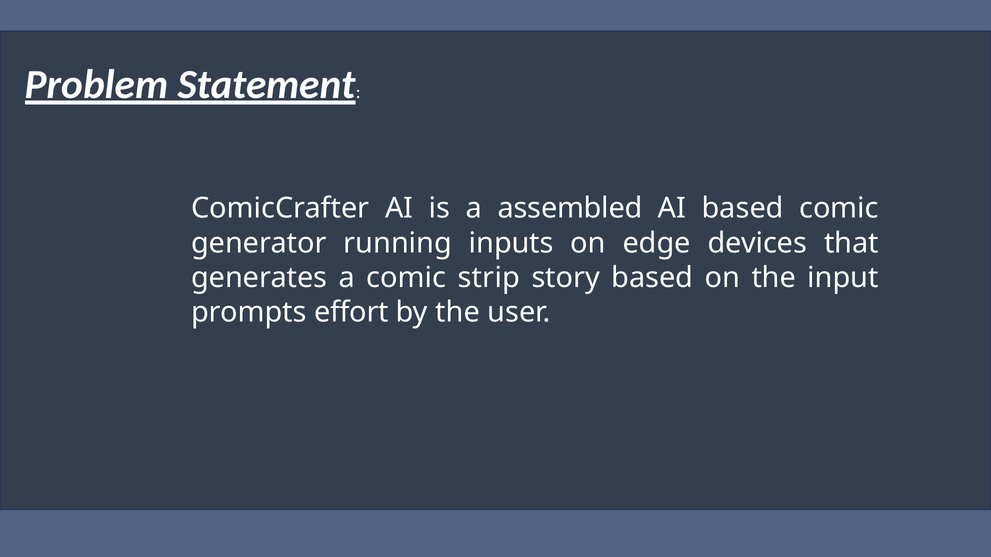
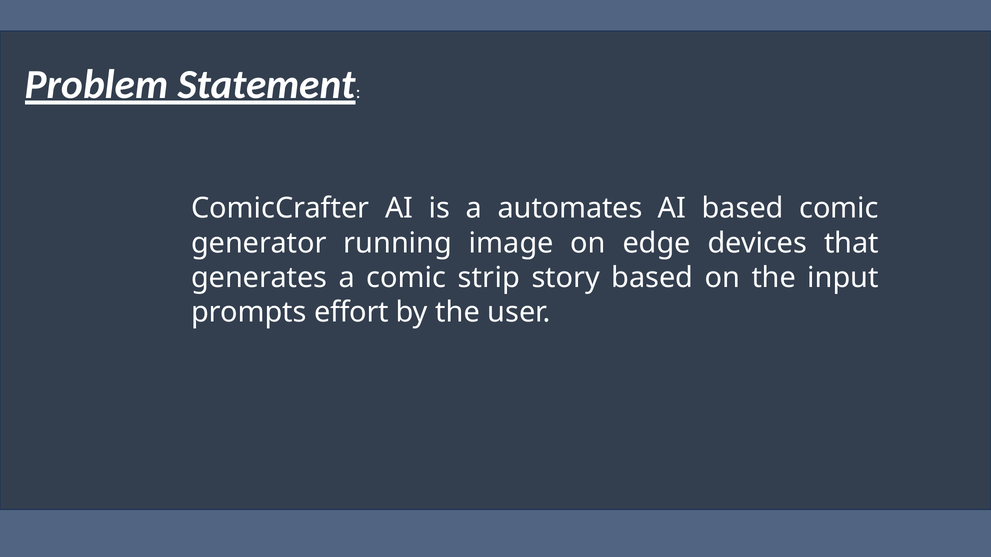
assembled: assembled -> automates
inputs: inputs -> image
